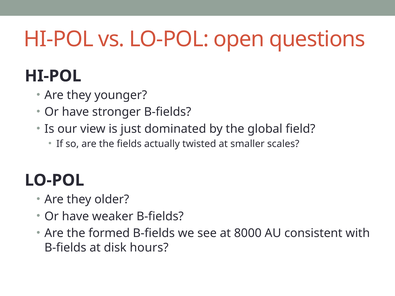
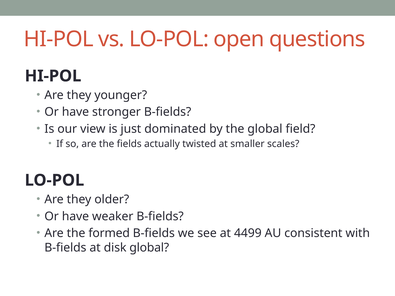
8000: 8000 -> 4499
disk hours: hours -> global
